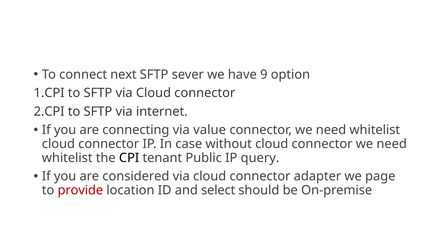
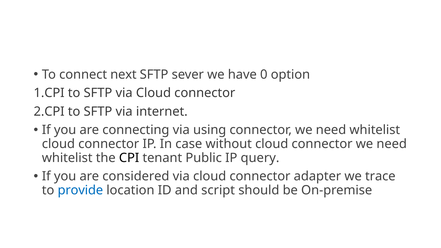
9: 9 -> 0
value: value -> using
page: page -> trace
provide colour: red -> blue
select: select -> script
